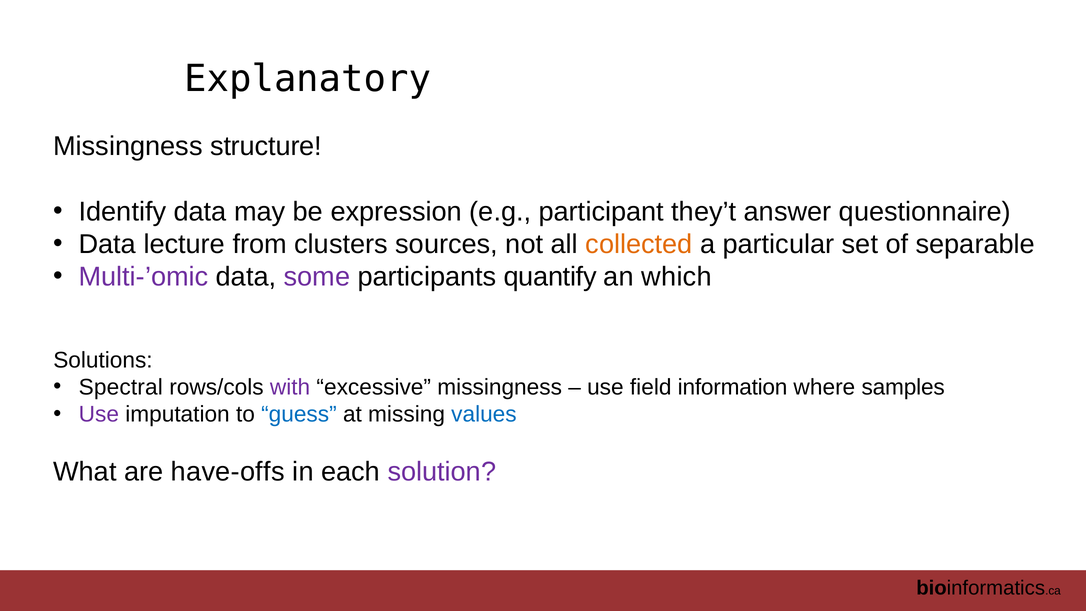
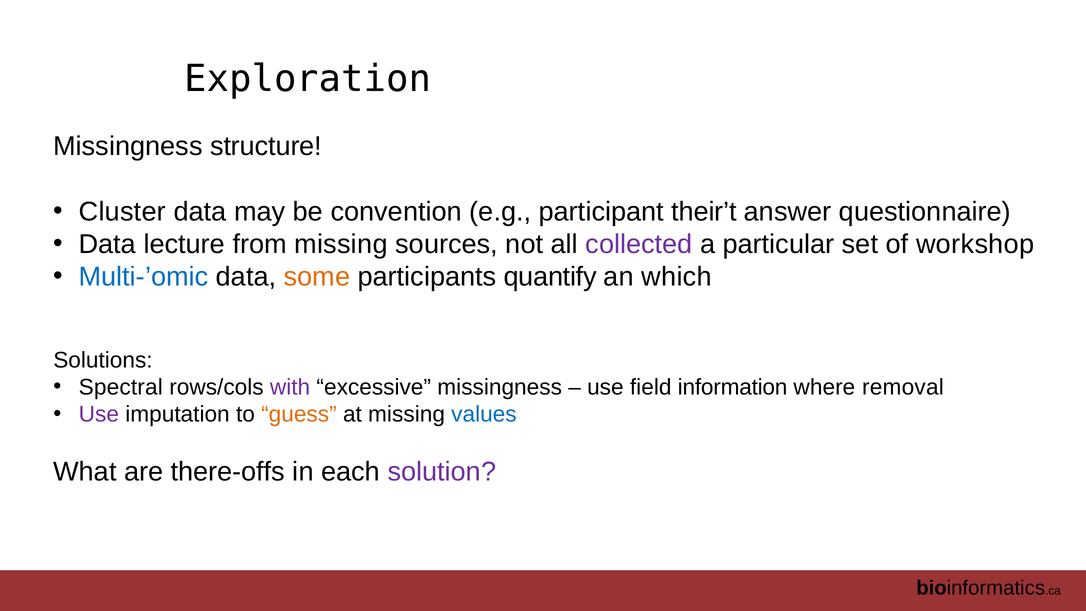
Explanatory: Explanatory -> Exploration
Identify: Identify -> Cluster
expression: expression -> convention
they’t: they’t -> their’t
from clusters: clusters -> missing
collected colour: orange -> purple
separable: separable -> workshop
Multi-’omic colour: purple -> blue
some colour: purple -> orange
samples: samples -> removal
guess colour: blue -> orange
have-offs: have-offs -> there-offs
